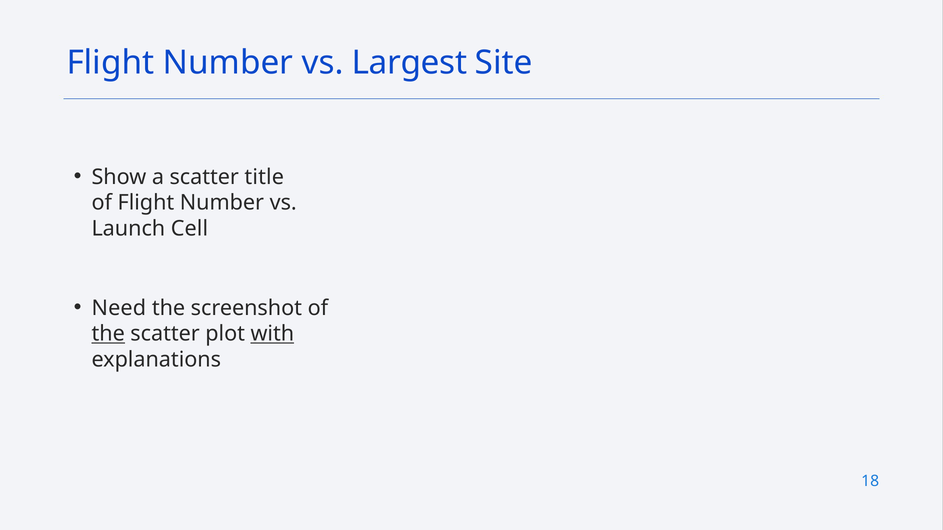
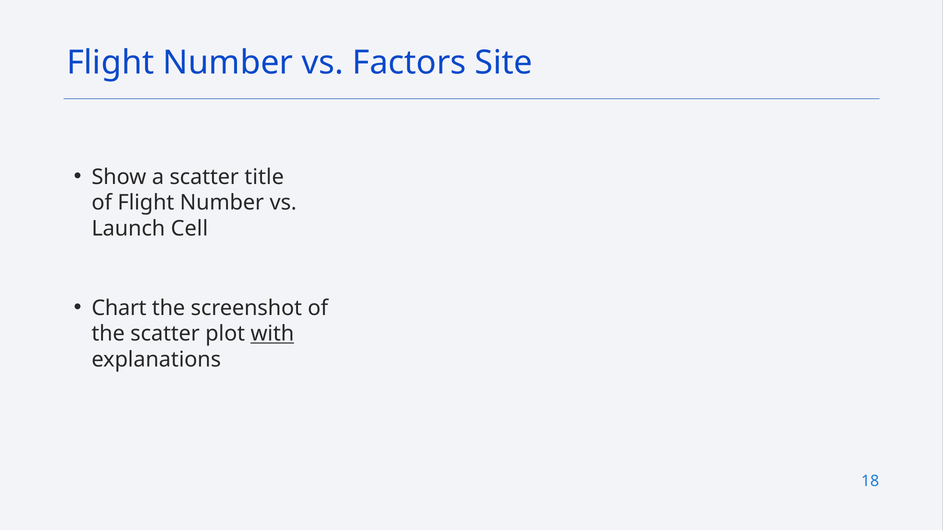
Largest: Largest -> Factors
Need: Need -> Chart
the at (108, 334) underline: present -> none
